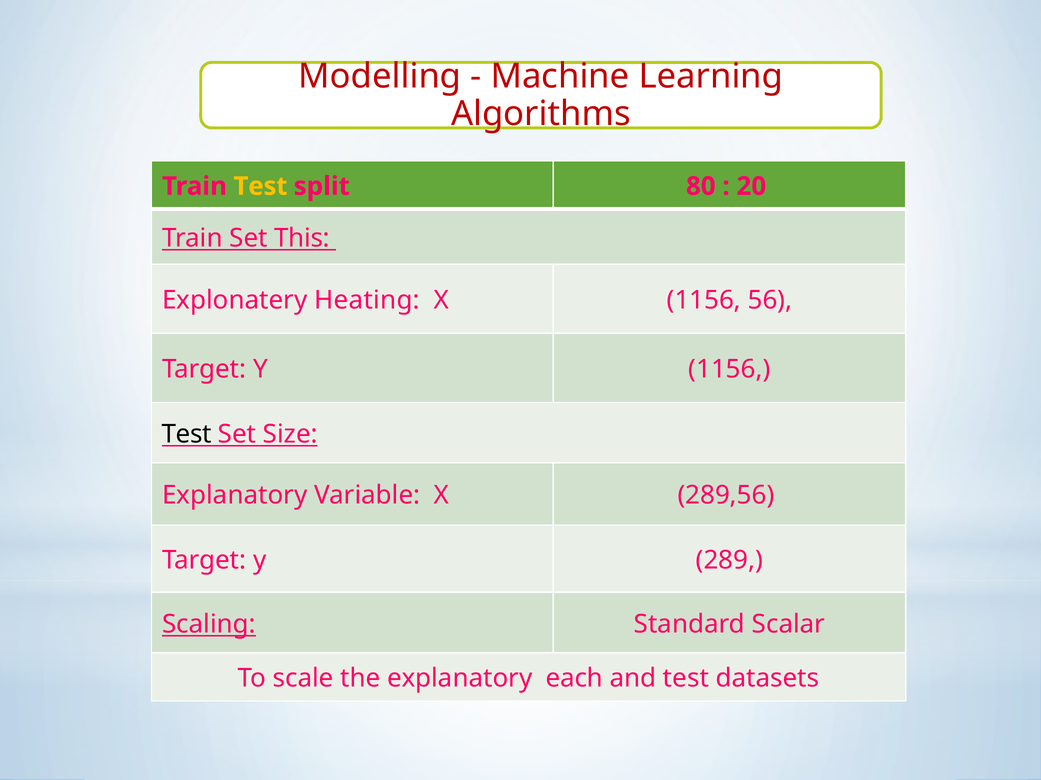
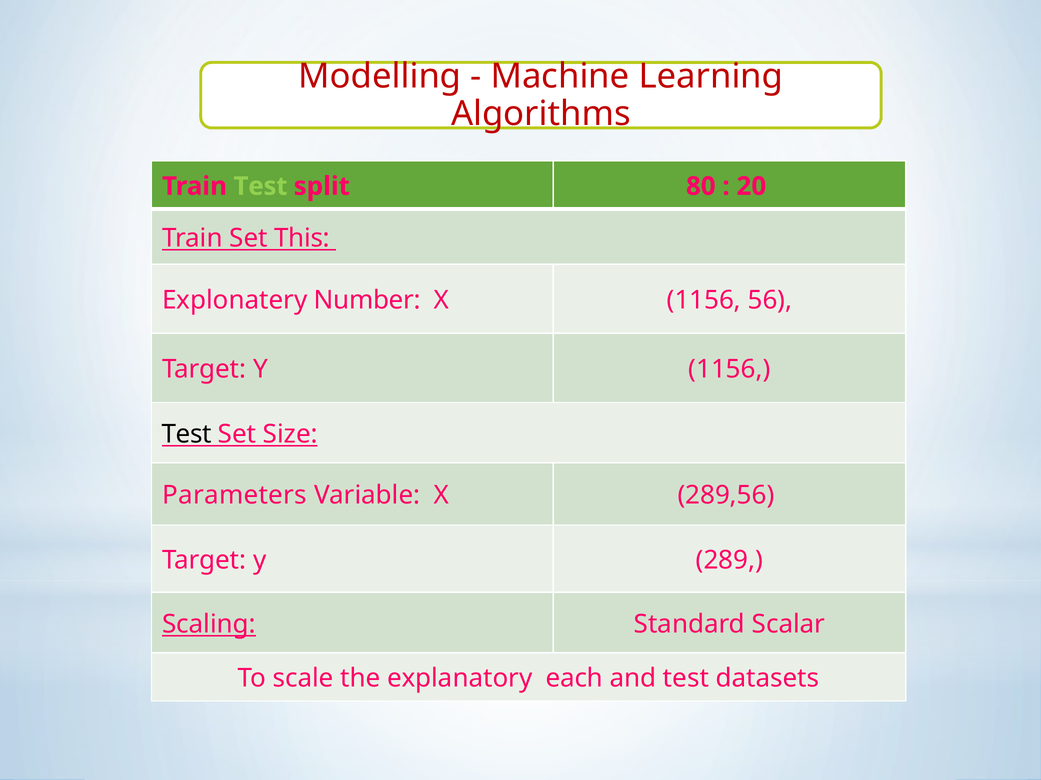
Test at (261, 186) colour: yellow -> light green
Heating: Heating -> Number
Explanatory at (235, 496): Explanatory -> Parameters
